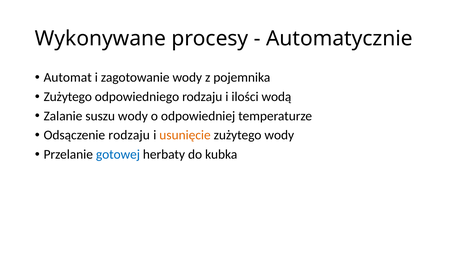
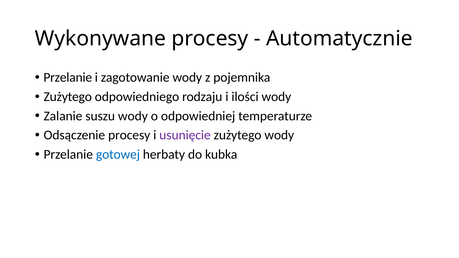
Automat at (68, 78): Automat -> Przelanie
ilości wodą: wodą -> wody
Odsączenie rodzaju: rodzaju -> procesy
usunięcie colour: orange -> purple
